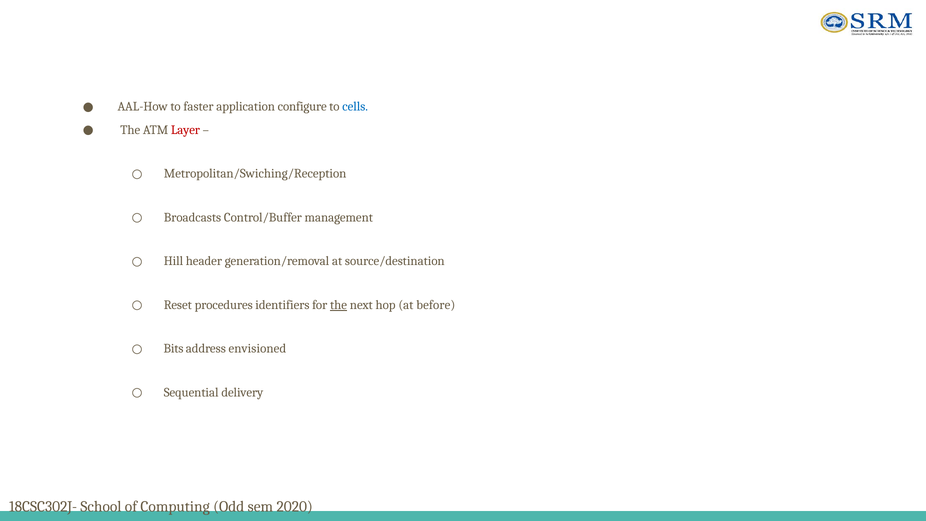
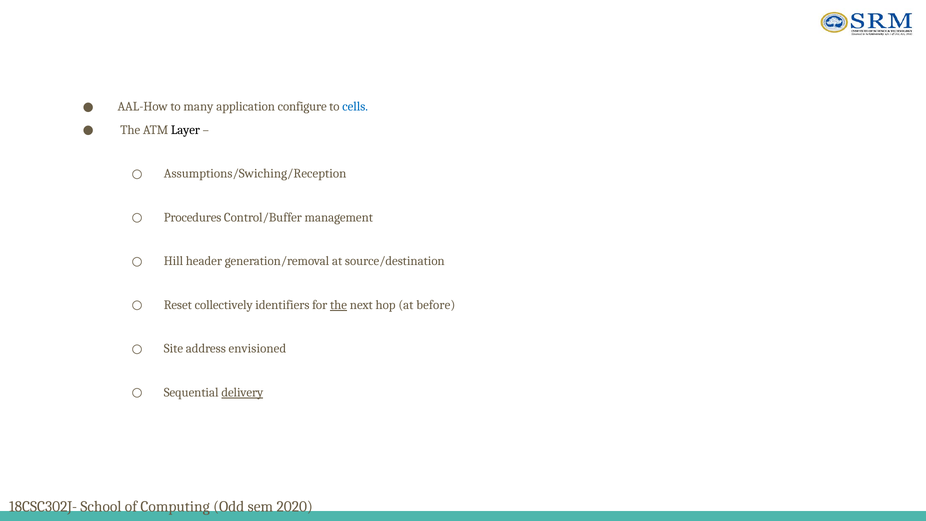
faster: faster -> many
Layer colour: red -> black
Metropolitan/Swiching/Reception: Metropolitan/Swiching/Reception -> Assumptions/Swiching/Reception
Broadcasts: Broadcasts -> Procedures
procedures: procedures -> collectively
Bits: Bits -> Site
delivery underline: none -> present
